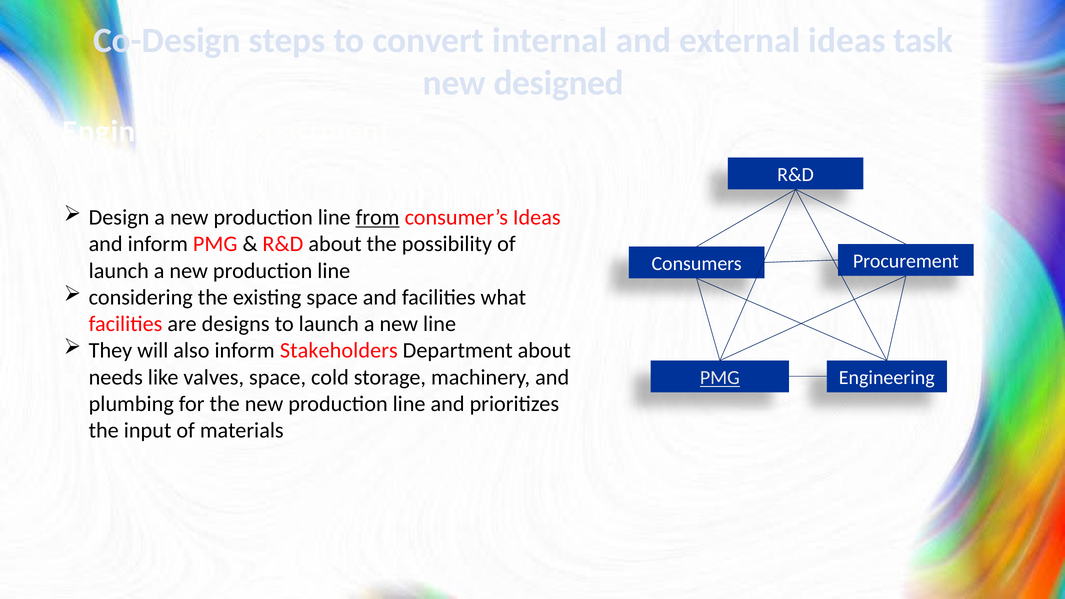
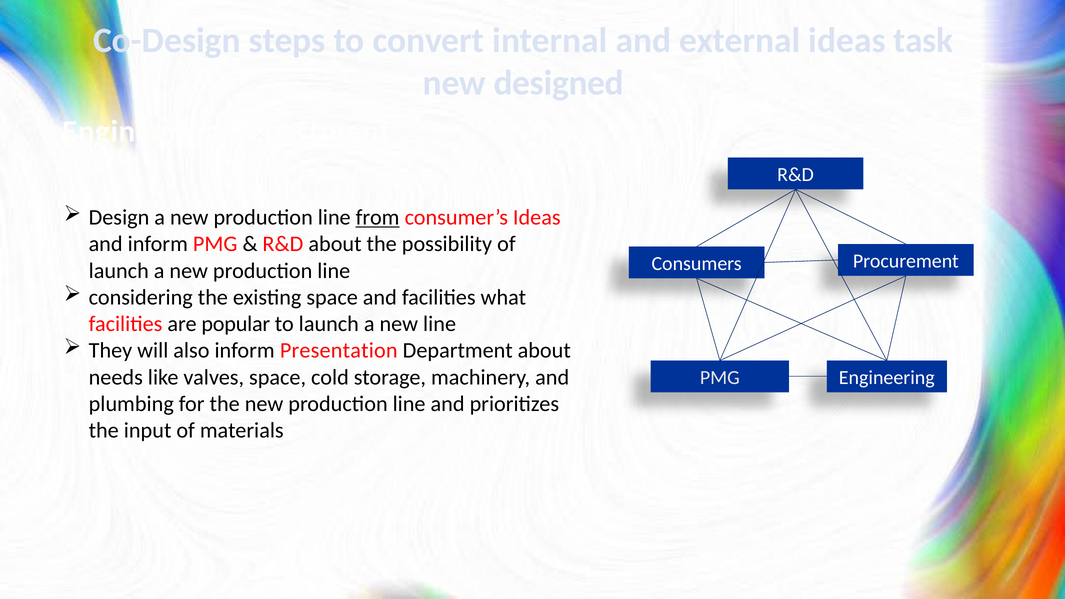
designs: designs -> popular
Stakeholders: Stakeholders -> Presentation
PMG at (720, 378) underline: present -> none
